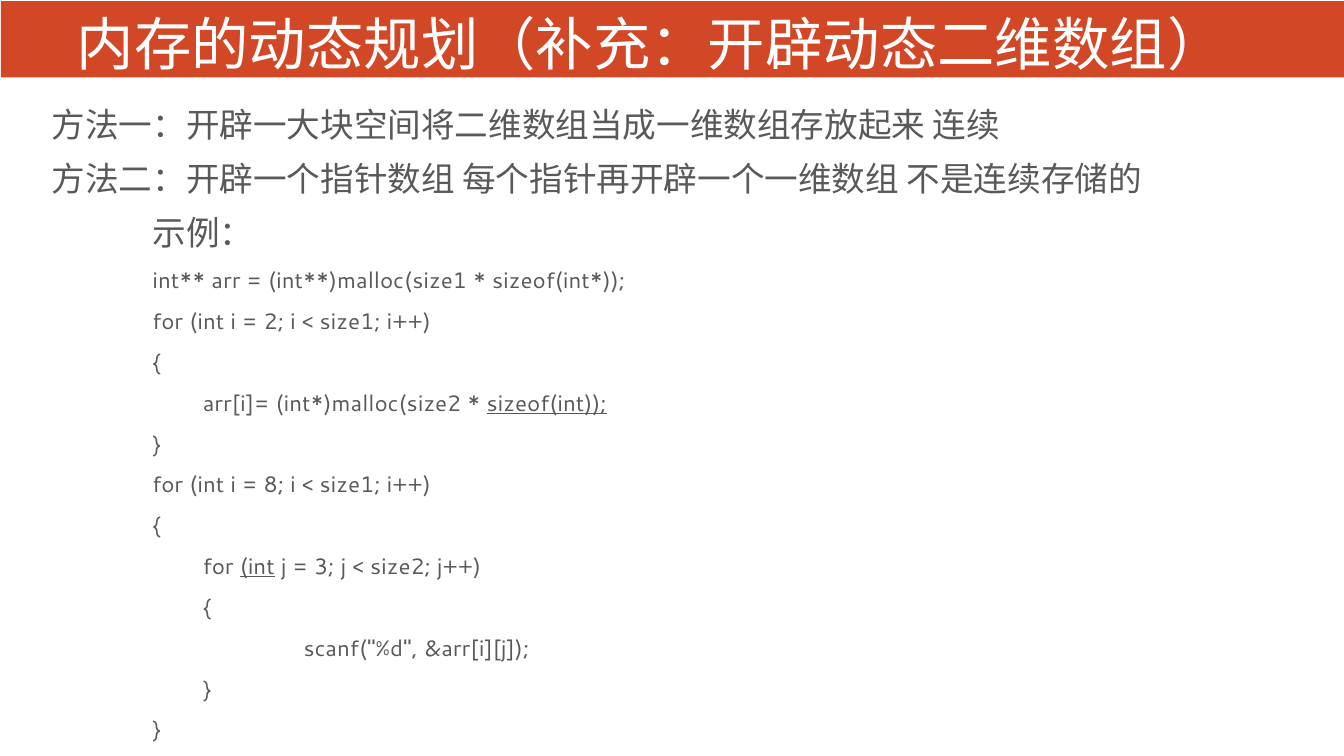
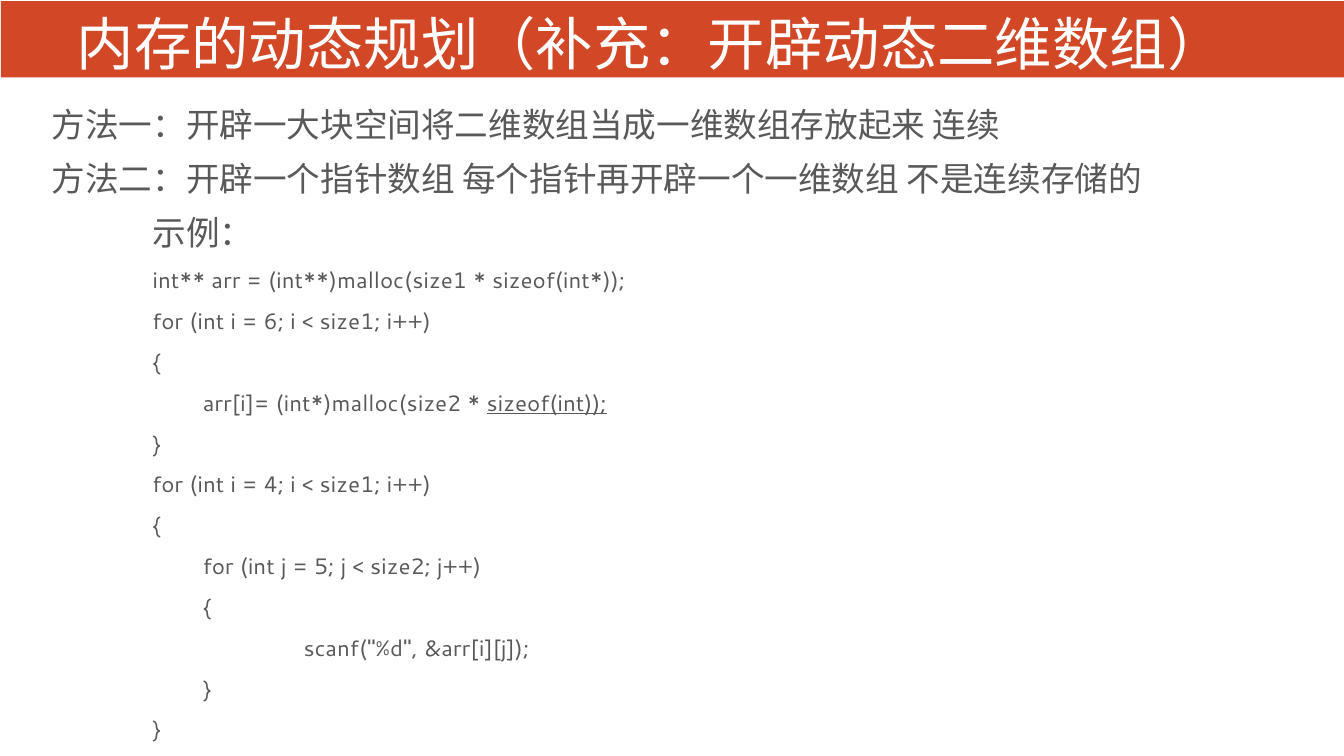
2: 2 -> 6
8: 8 -> 4
int at (257, 567) underline: present -> none
3: 3 -> 5
